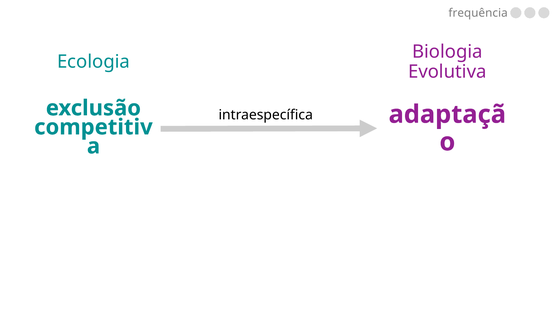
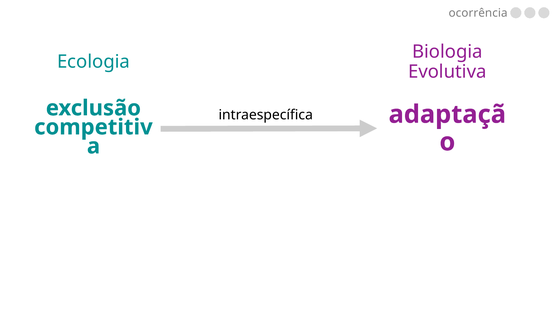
frequência: frequência -> ocorrência
